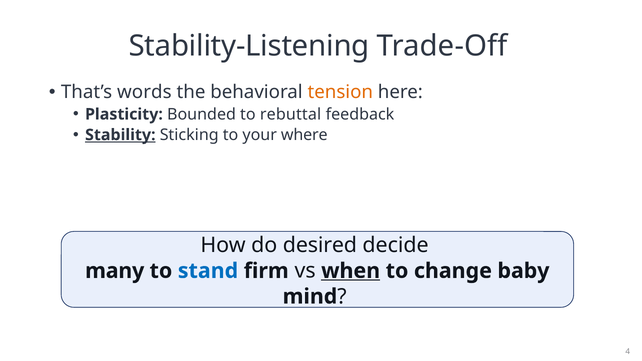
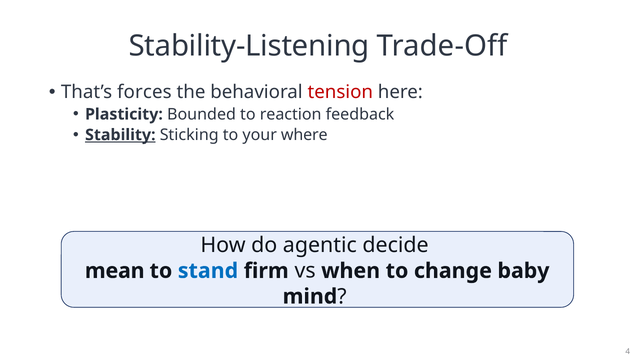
words: words -> forces
tension colour: orange -> red
rebuttal: rebuttal -> reaction
desired: desired -> agentic
many: many -> mean
when underline: present -> none
